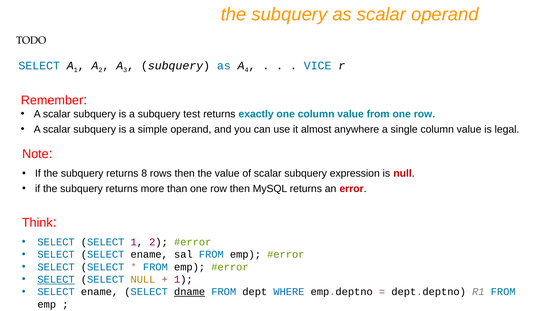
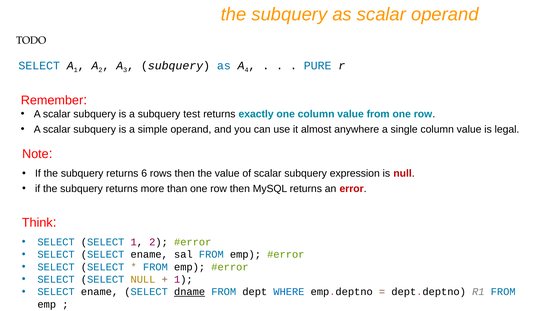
VICE: VICE -> PURE
8: 8 -> 6
SELECT at (56, 279) underline: present -> none
